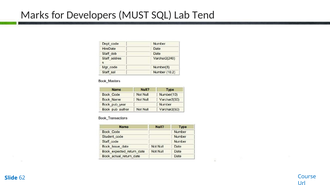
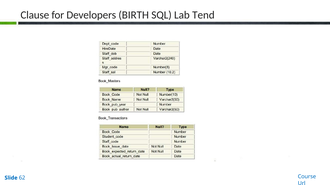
Marks: Marks -> Clause
MUST: MUST -> BIRTH
